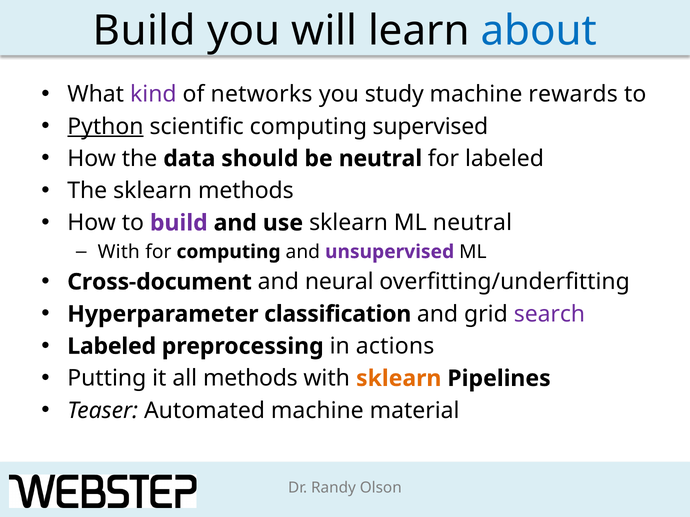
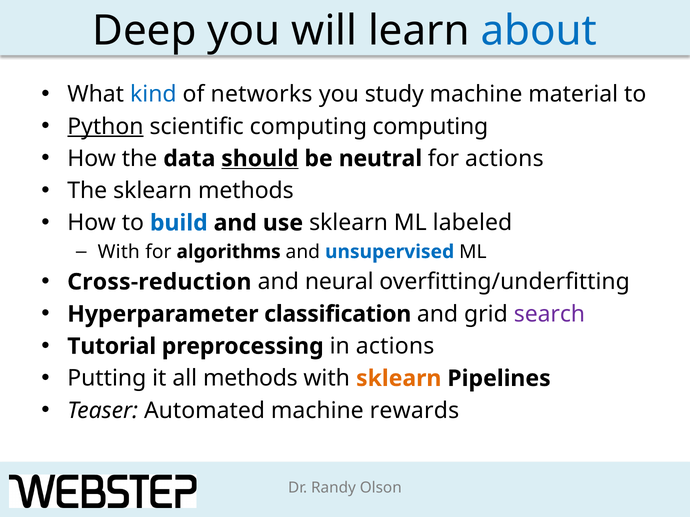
Build at (144, 31): Build -> Deep
kind colour: purple -> blue
rewards: rewards -> material
computing supervised: supervised -> computing
should underline: none -> present
for labeled: labeled -> actions
build at (179, 223) colour: purple -> blue
ML neutral: neutral -> labeled
for computing: computing -> algorithms
unsupervised colour: purple -> blue
Cross-document: Cross-document -> Cross-reduction
Labeled at (112, 347): Labeled -> Tutorial
material: material -> rewards
